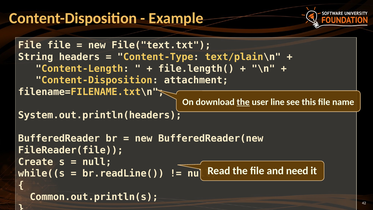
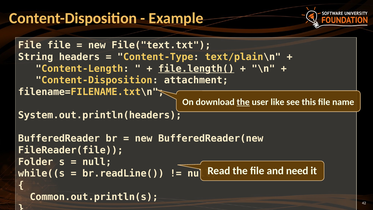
file.length( underline: none -> present
line: line -> like
Create: Create -> Folder
